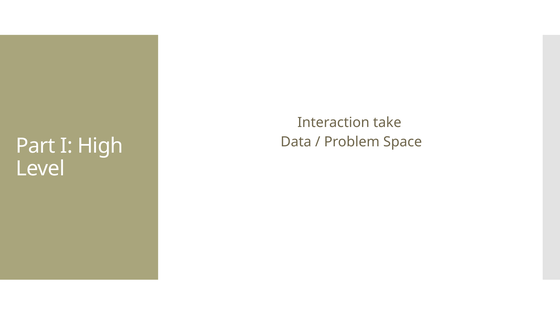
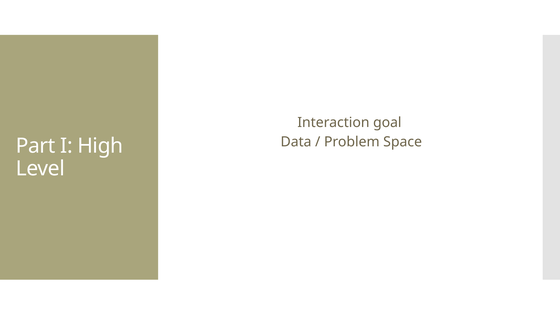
take: take -> goal
